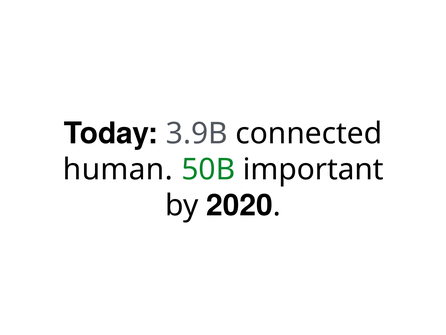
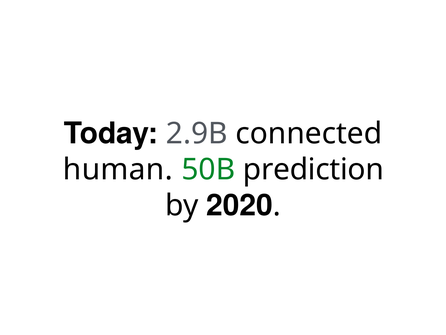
3.9B: 3.9B -> 2.9B
important: important -> prediction
